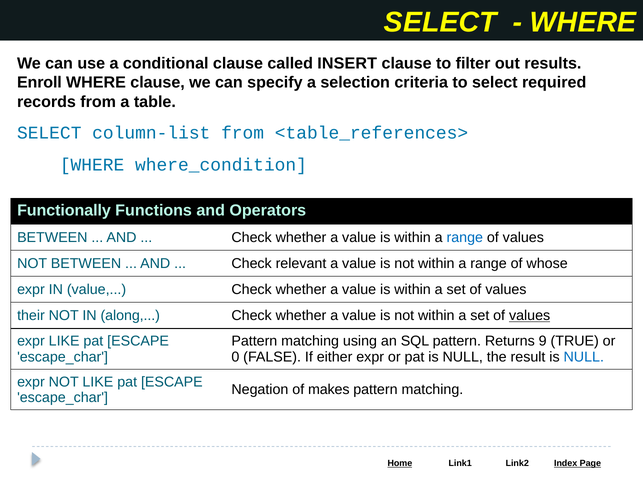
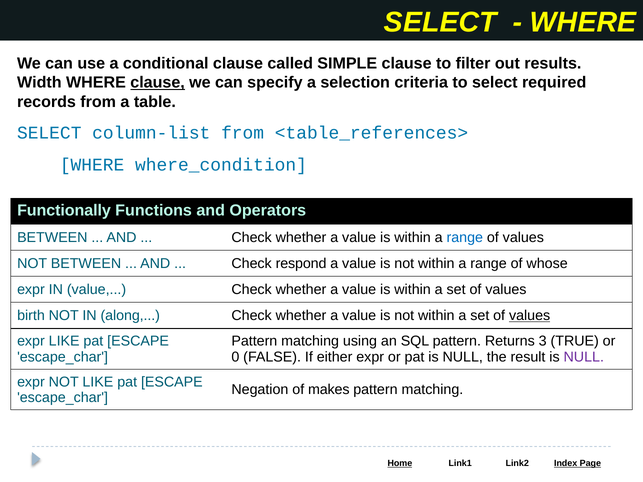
INSERT: INSERT -> SIMPLE
Enroll: Enroll -> Width
clause at (158, 83) underline: none -> present
relevant: relevant -> respond
their: their -> birth
9: 9 -> 3
NULL at (584, 357) colour: blue -> purple
